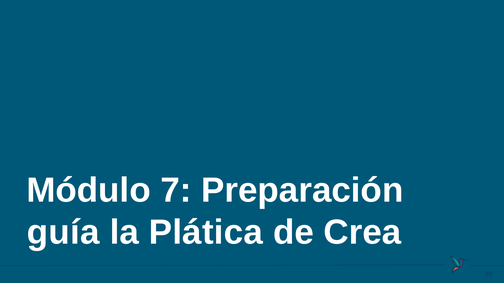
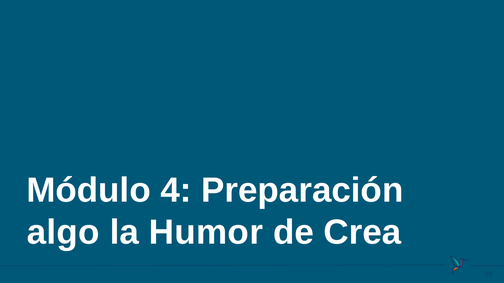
7: 7 -> 4
guía: guía -> algo
Plática: Plática -> Humor
